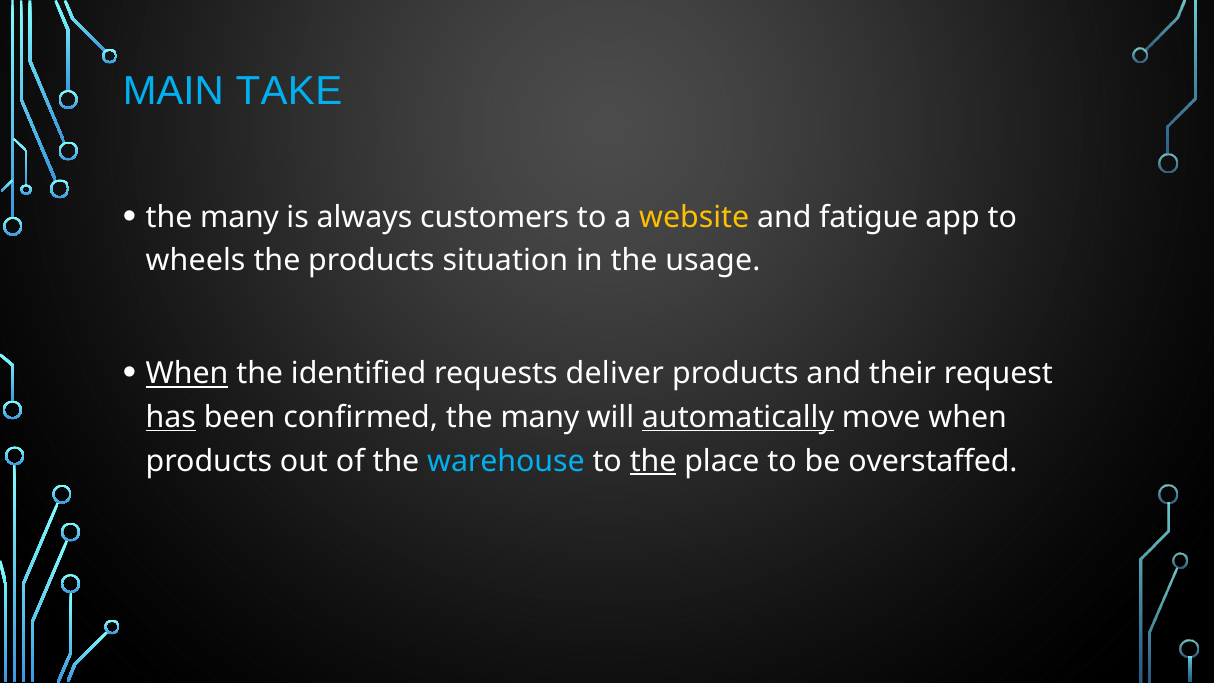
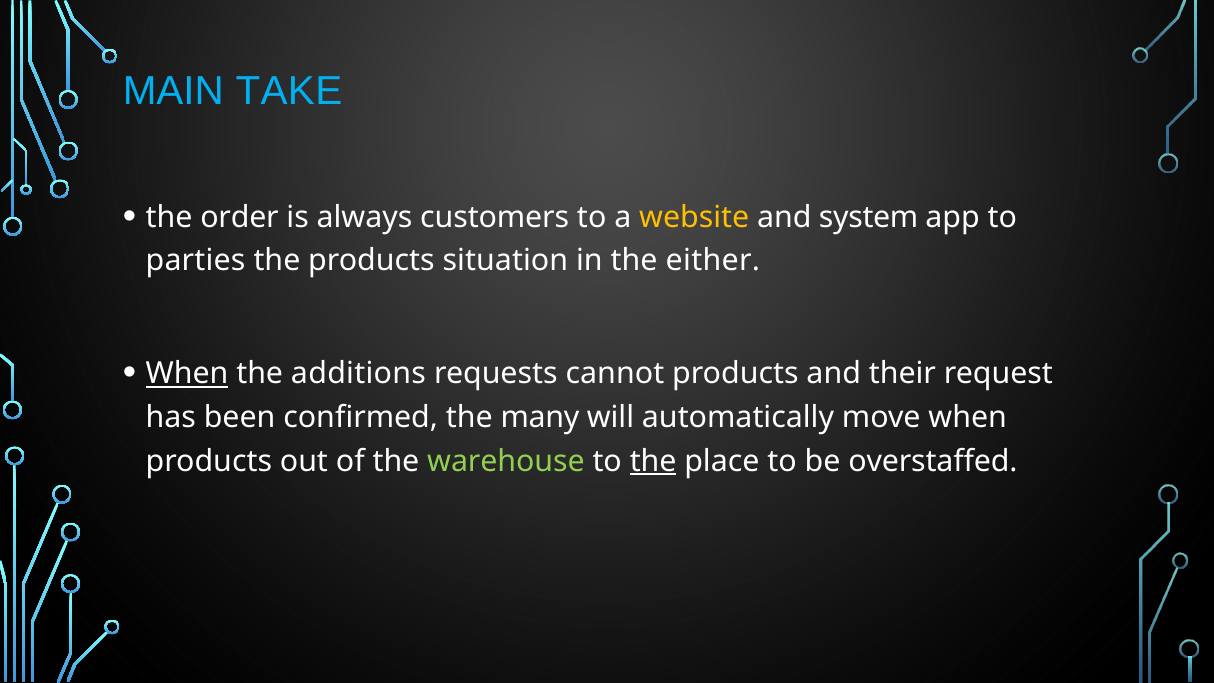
many at (240, 217): many -> order
fatigue: fatigue -> system
wheels: wheels -> parties
usage: usage -> either
identified: identified -> additions
deliver: deliver -> cannot
has underline: present -> none
automatically underline: present -> none
warehouse colour: light blue -> light green
